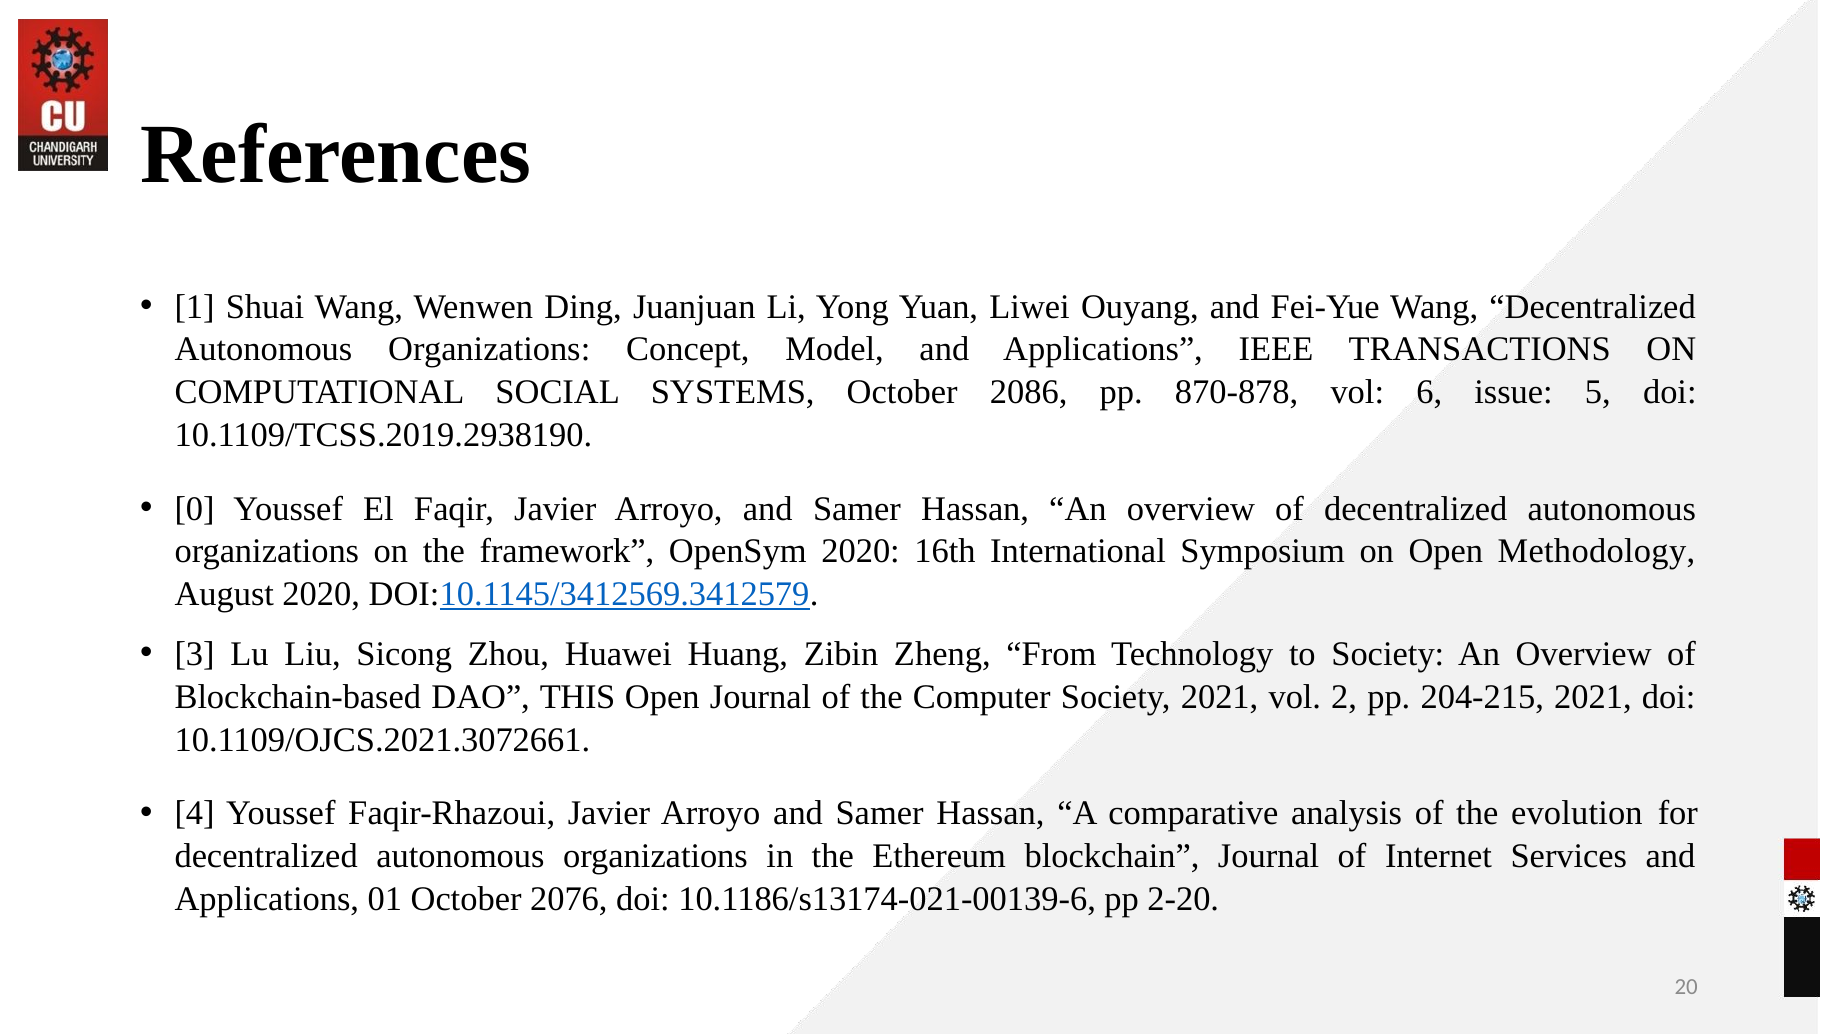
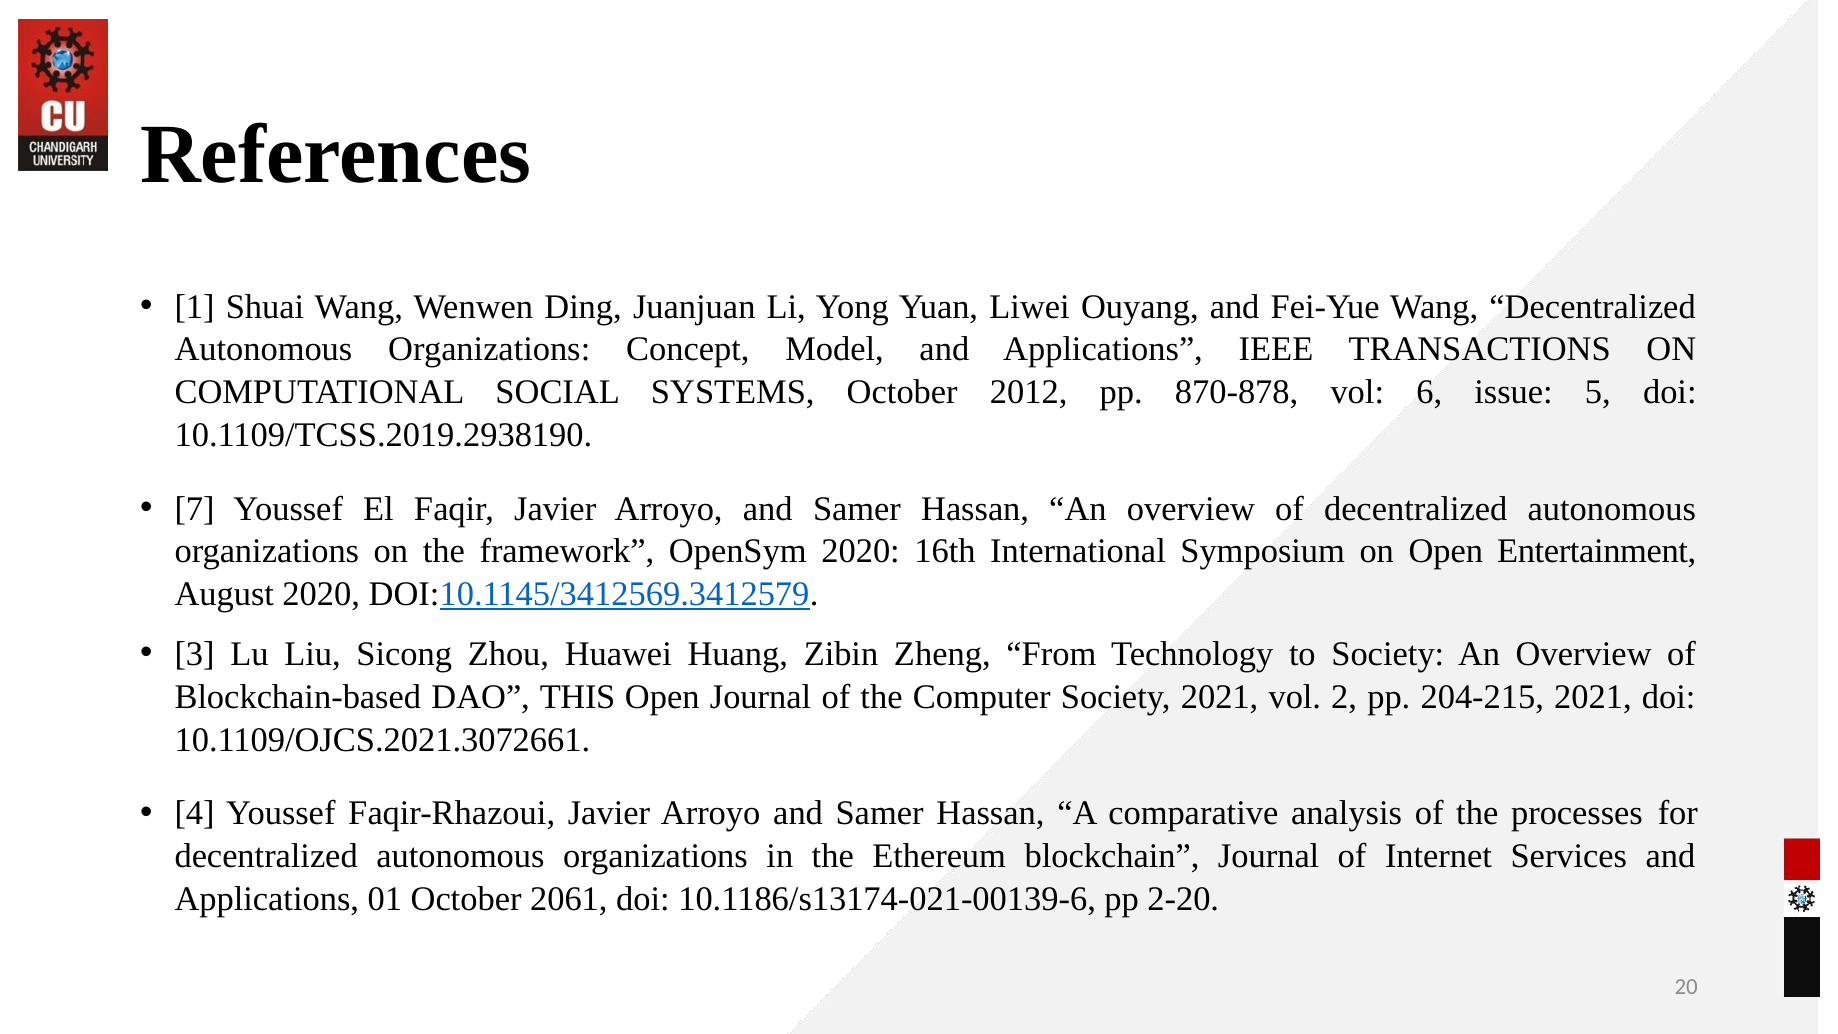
2086: 2086 -> 2012
0: 0 -> 7
Methodology: Methodology -> Entertainment
evolution: evolution -> processes
2076: 2076 -> 2061
